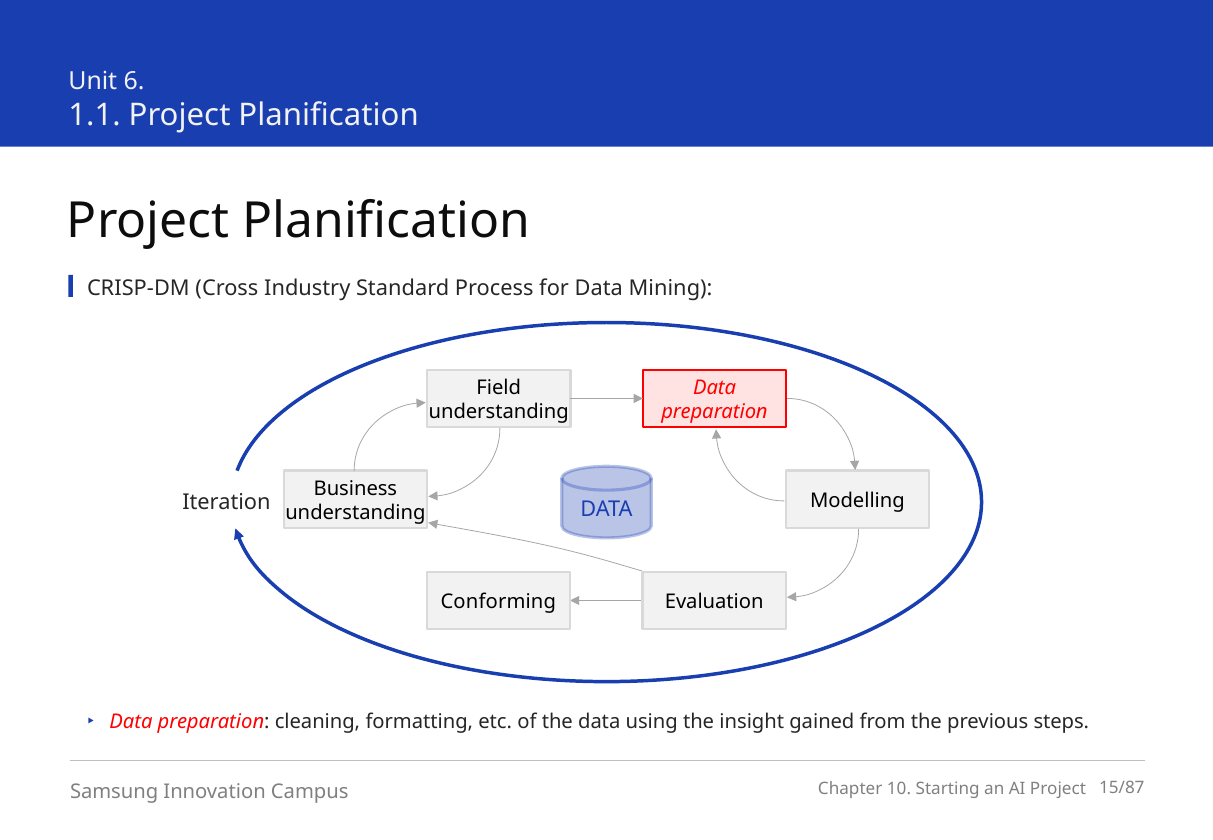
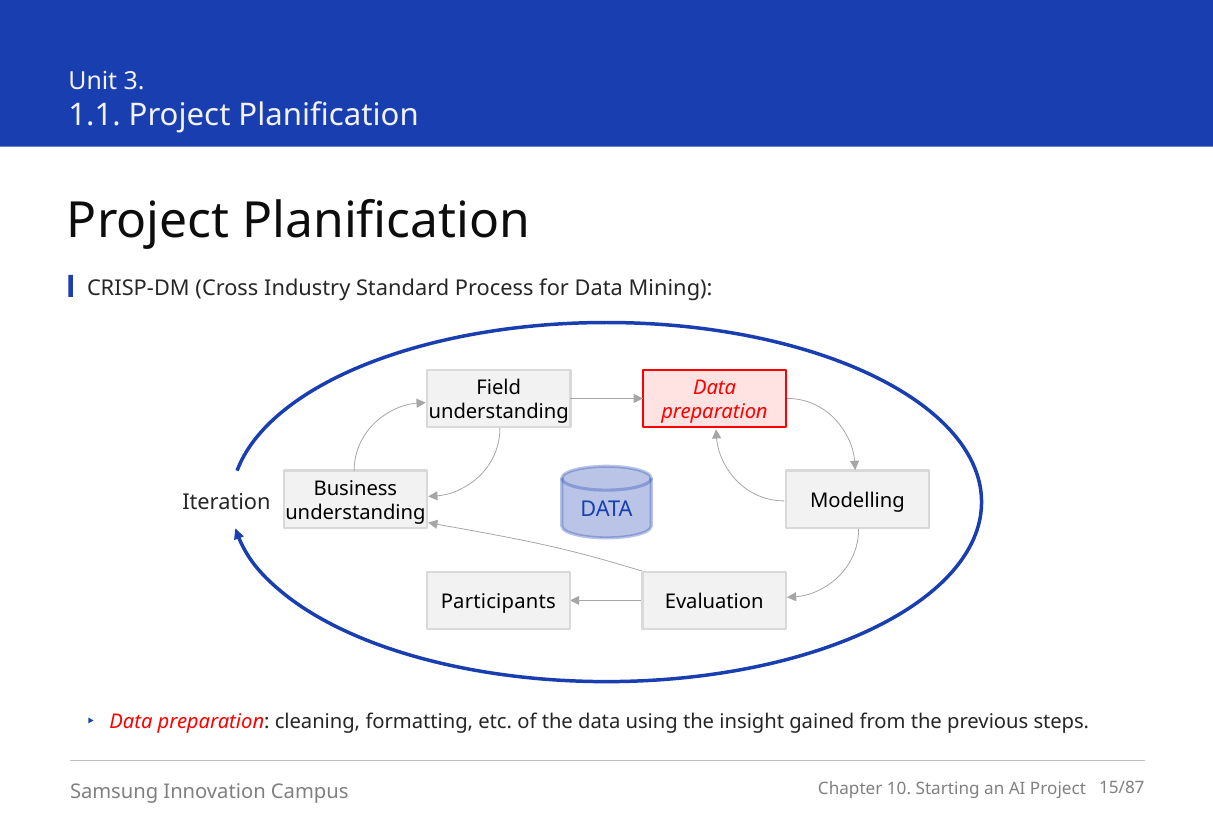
6: 6 -> 3
Conforming: Conforming -> Participants
